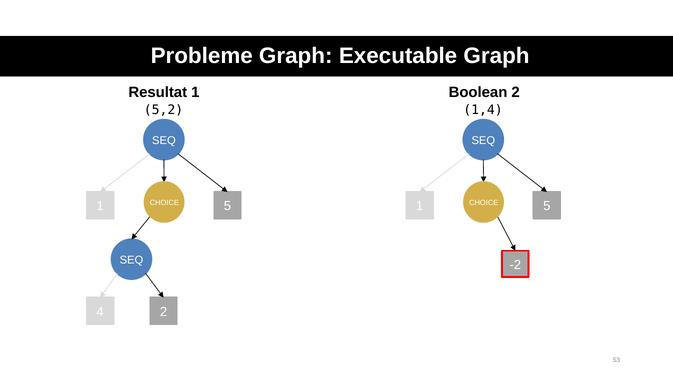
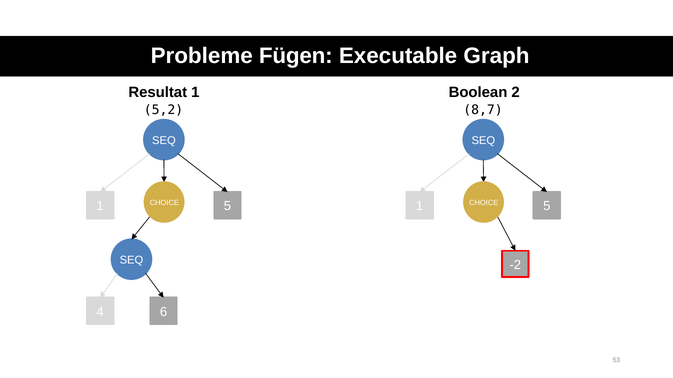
Probleme Graph: Graph -> Fügen
1,4: 1,4 -> 8,7
4 2: 2 -> 6
